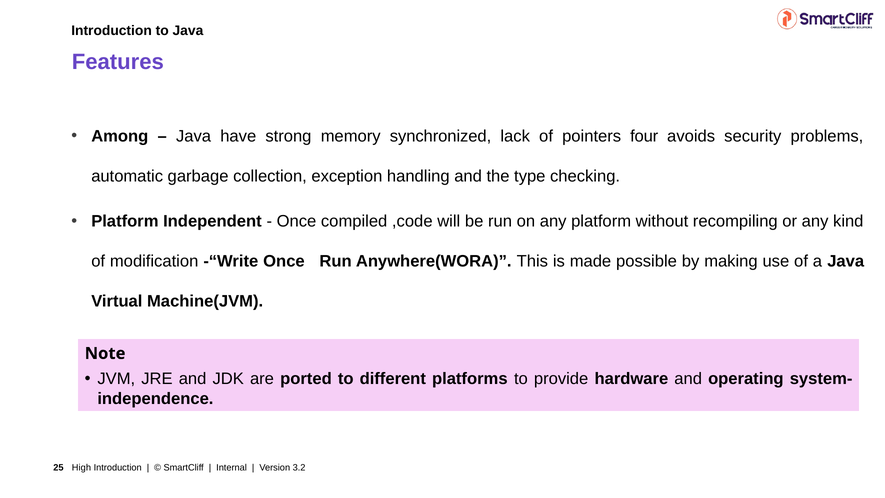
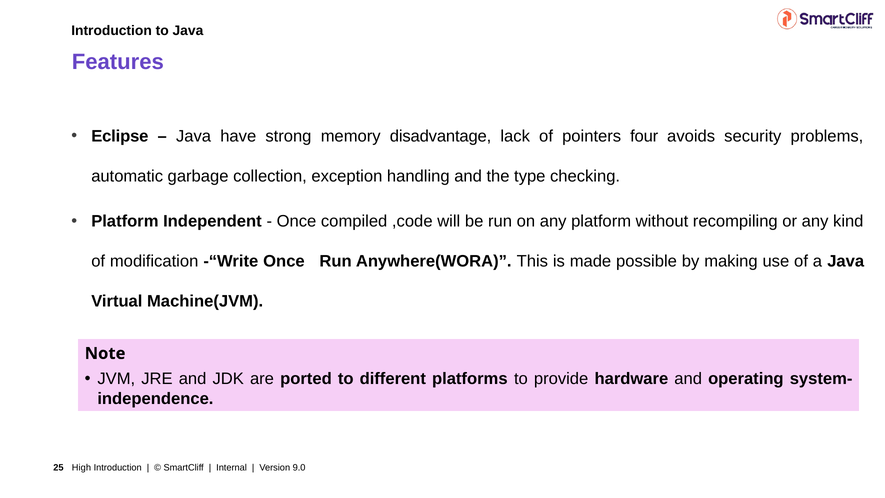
Among: Among -> Eclipse
synchronized: synchronized -> disadvantage
3.2: 3.2 -> 9.0
